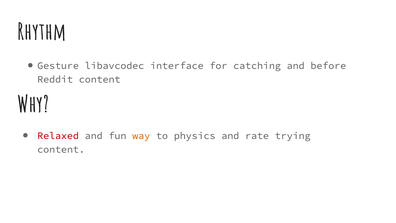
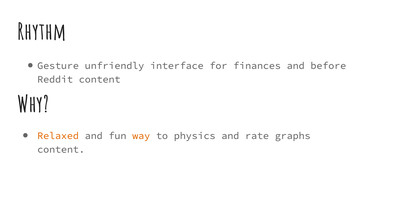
libavcodec: libavcodec -> unfriendly
catching: catching -> finances
Relaxed colour: red -> orange
trying: trying -> graphs
